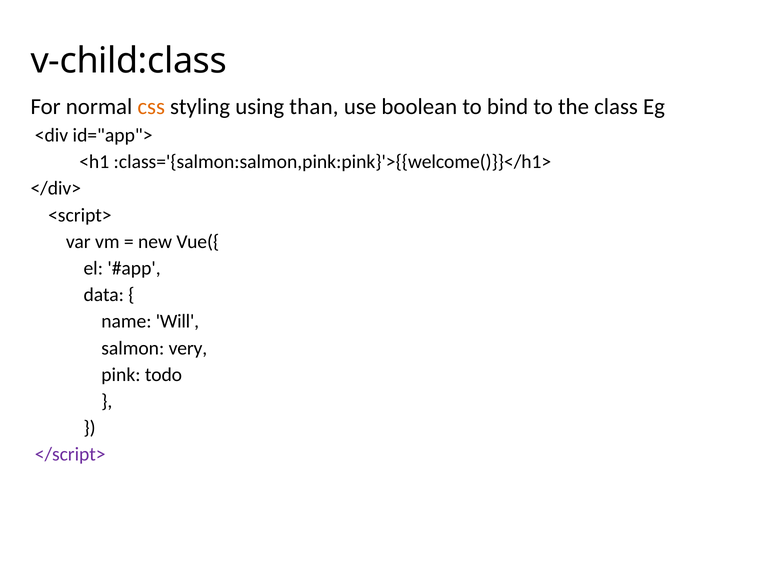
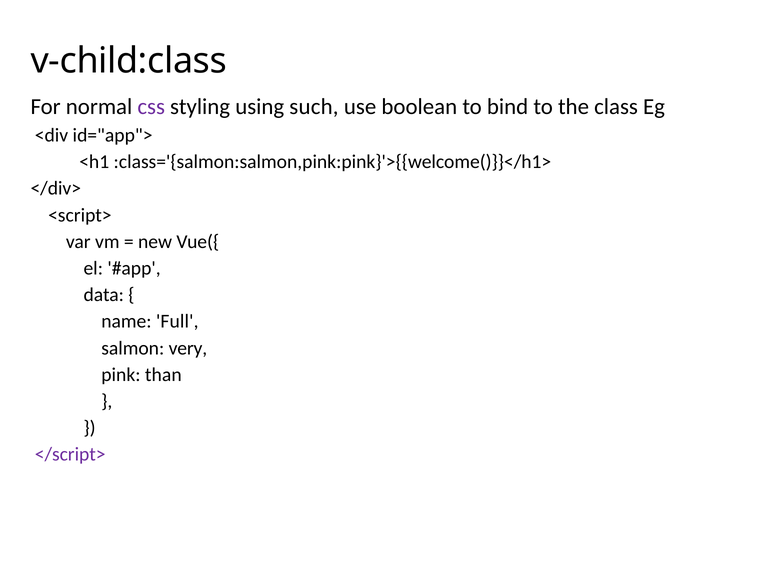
css colour: orange -> purple
than: than -> such
Will: Will -> Full
todo: todo -> than
